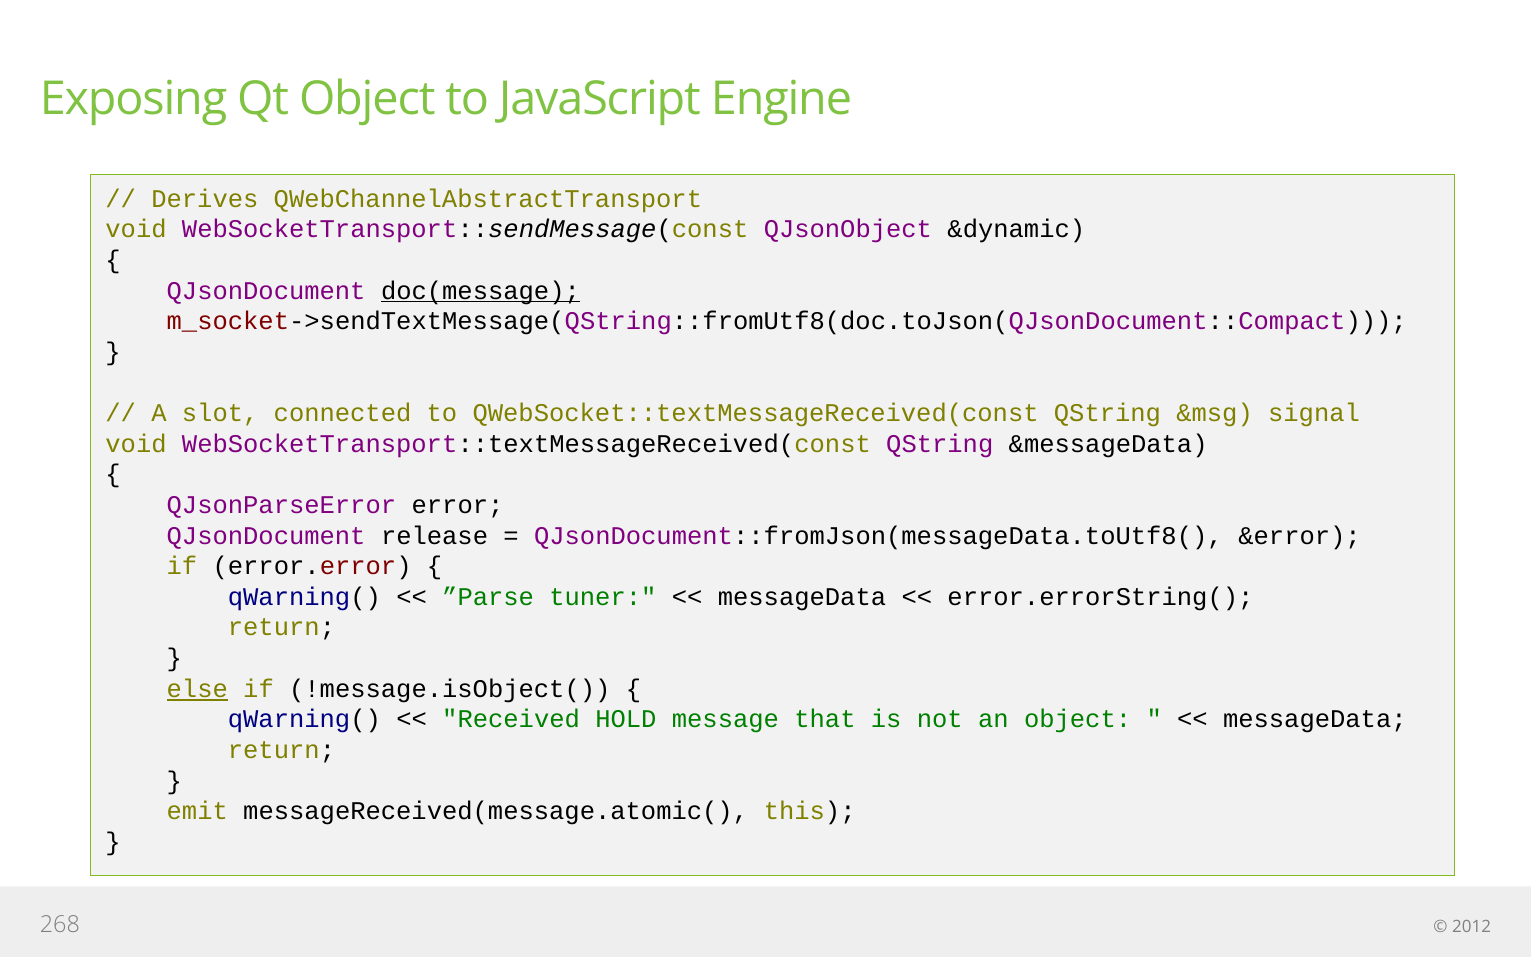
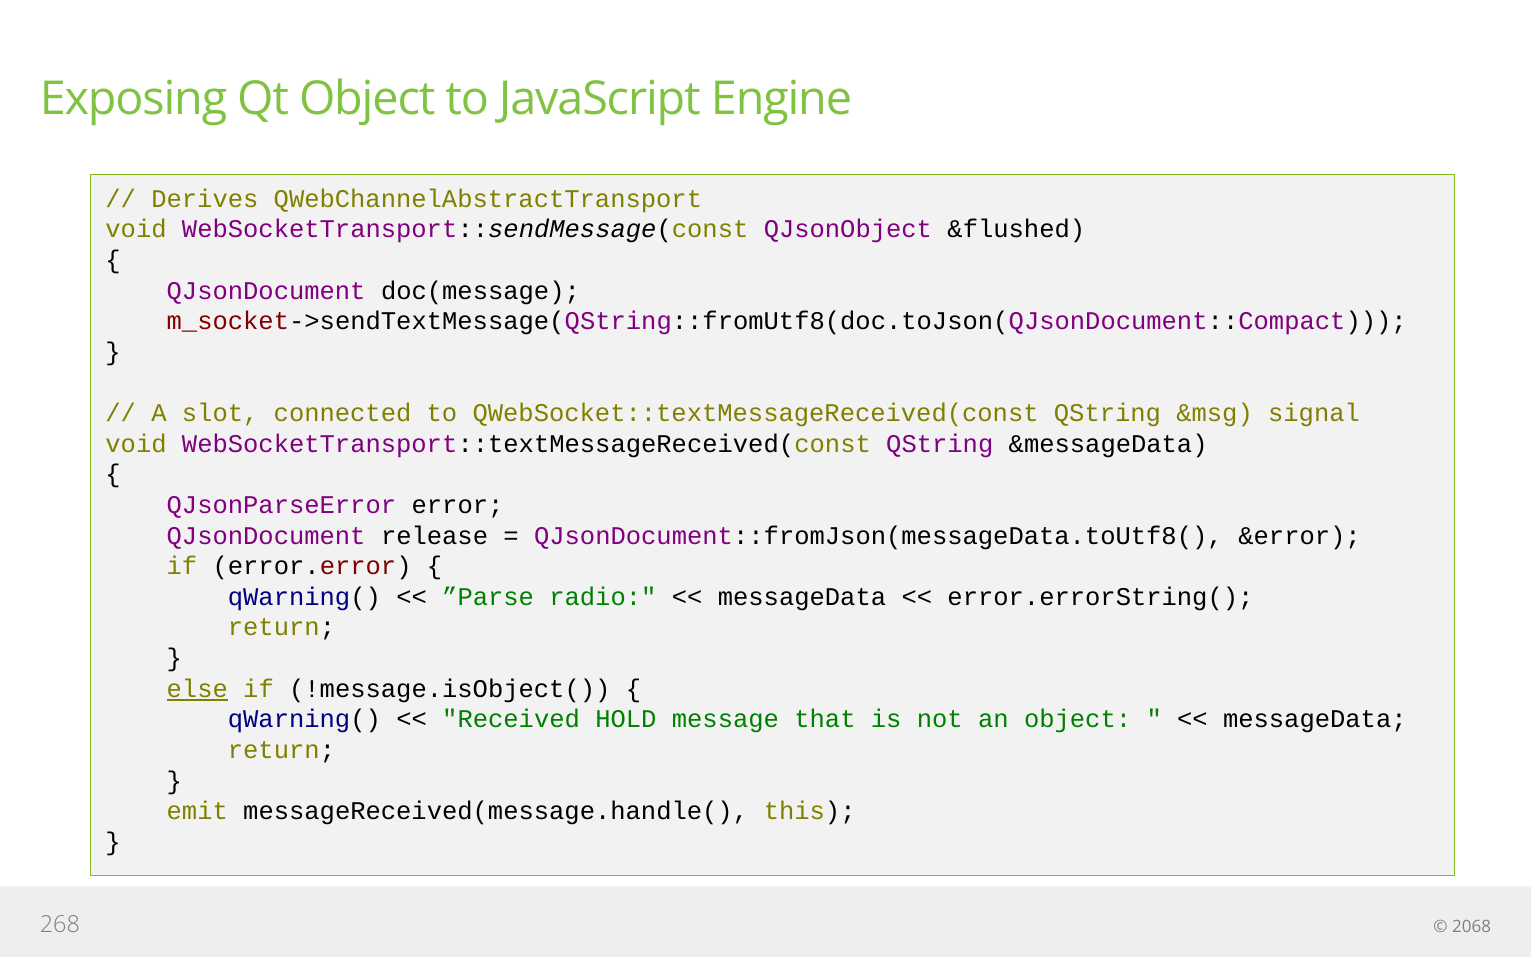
&dynamic: &dynamic -> &flushed
doc(message underline: present -> none
tuner: tuner -> radio
messageReceived(message.atomic(: messageReceived(message.atomic( -> messageReceived(message.handle(
2012: 2012 -> 2068
